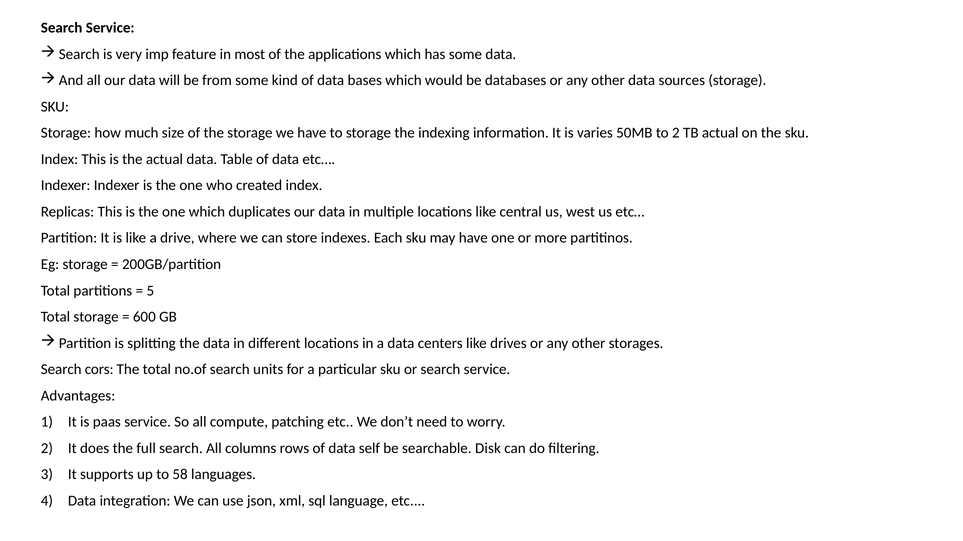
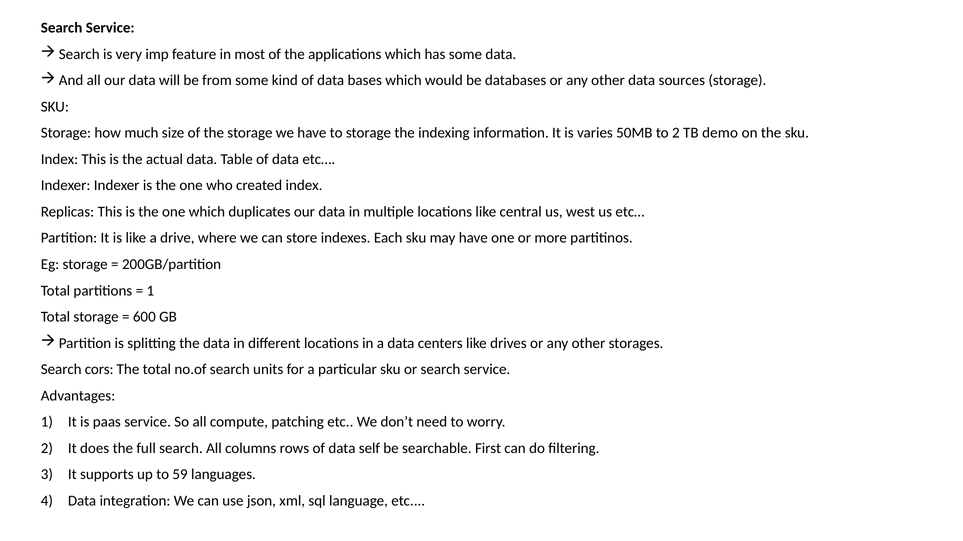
TB actual: actual -> demo
5 at (150, 291): 5 -> 1
Disk: Disk -> First
58: 58 -> 59
